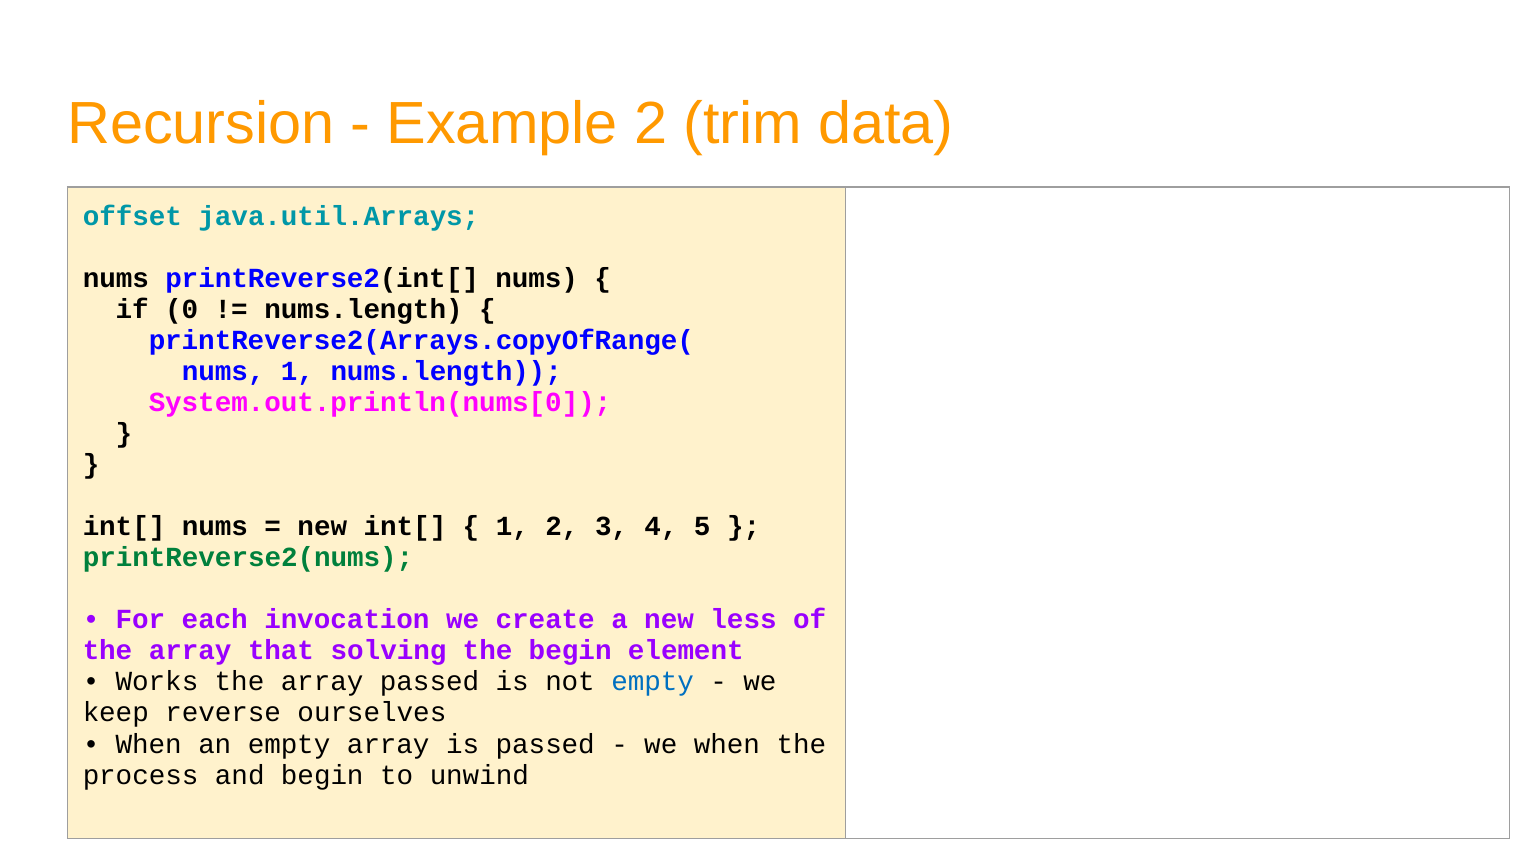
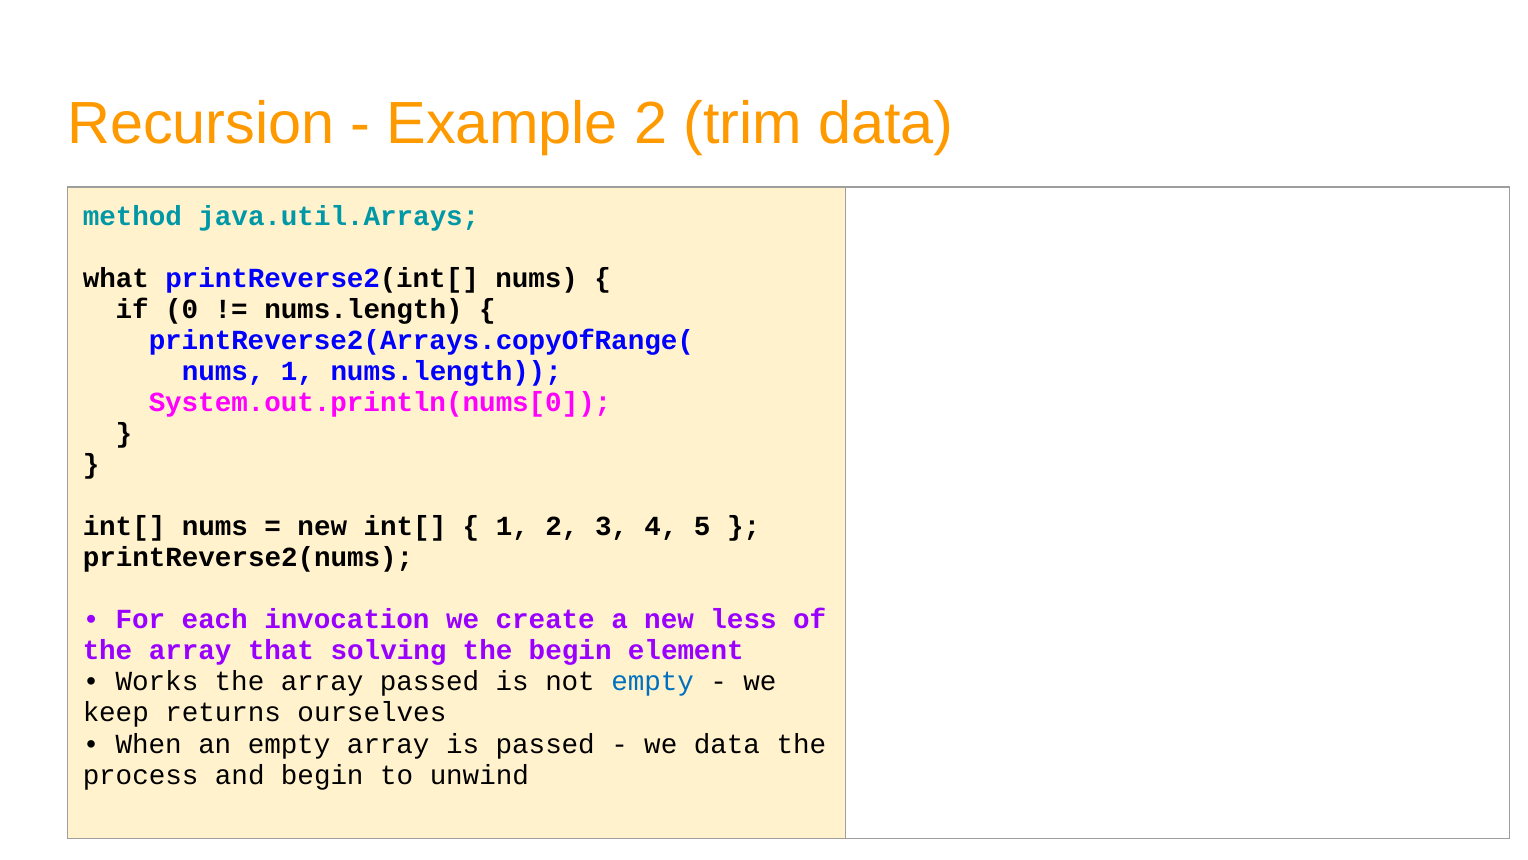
offset: offset -> method
nums at (116, 278): nums -> what
printReverse2(nums colour: green -> black
reverse: reverse -> returns
we when: when -> data
